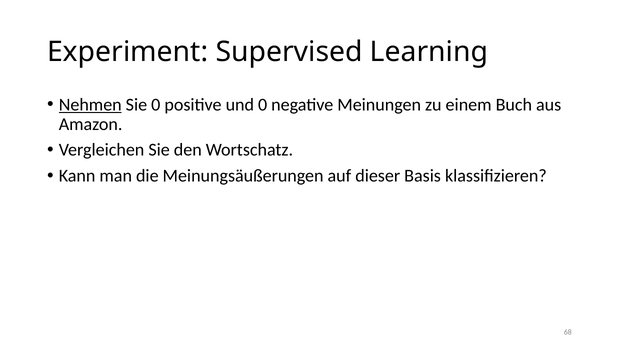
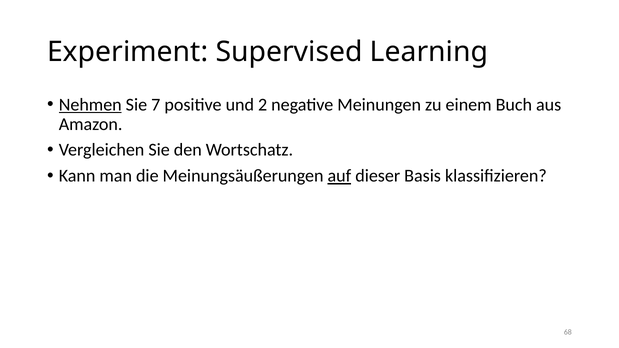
Sie 0: 0 -> 7
und 0: 0 -> 2
auf underline: none -> present
